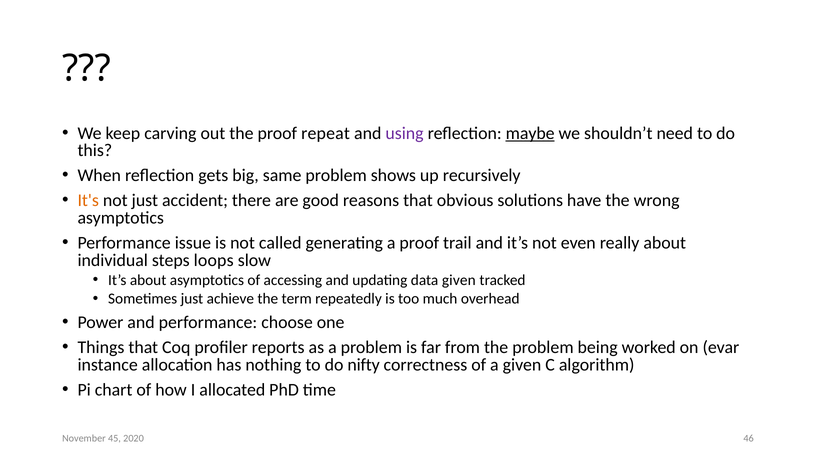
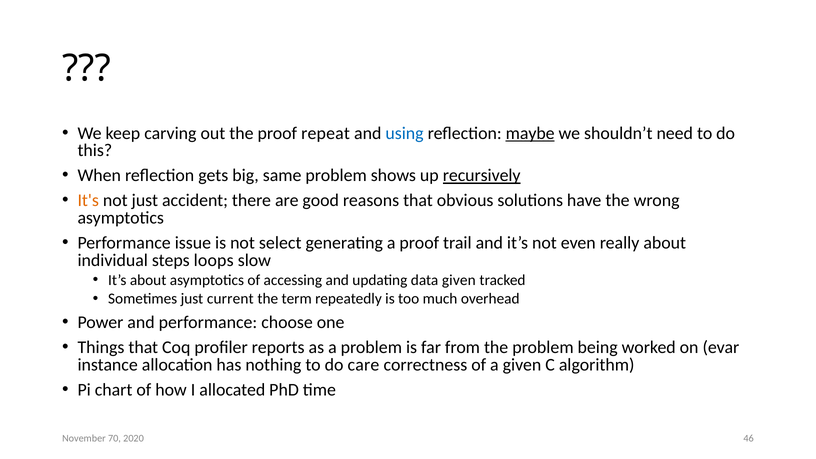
using colour: purple -> blue
recursively underline: none -> present
called: called -> select
achieve: achieve -> current
nifty: nifty -> care
45: 45 -> 70
